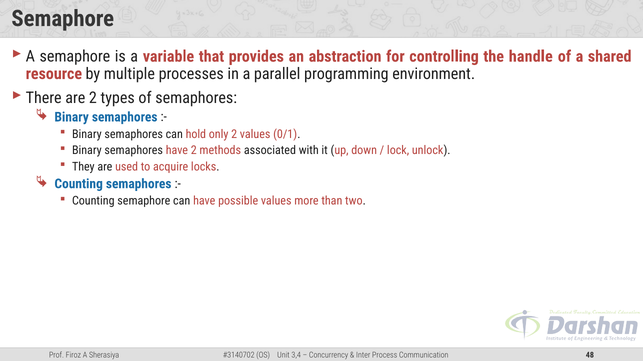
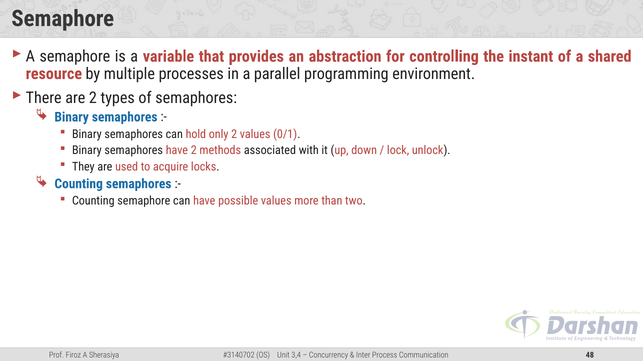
handle: handle -> instant
